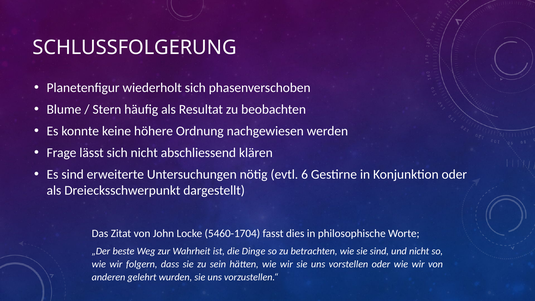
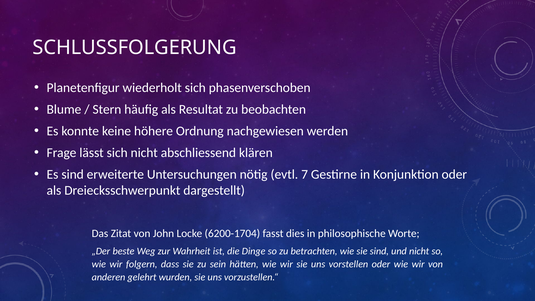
6: 6 -> 7
5460-1704: 5460-1704 -> 6200-1704
